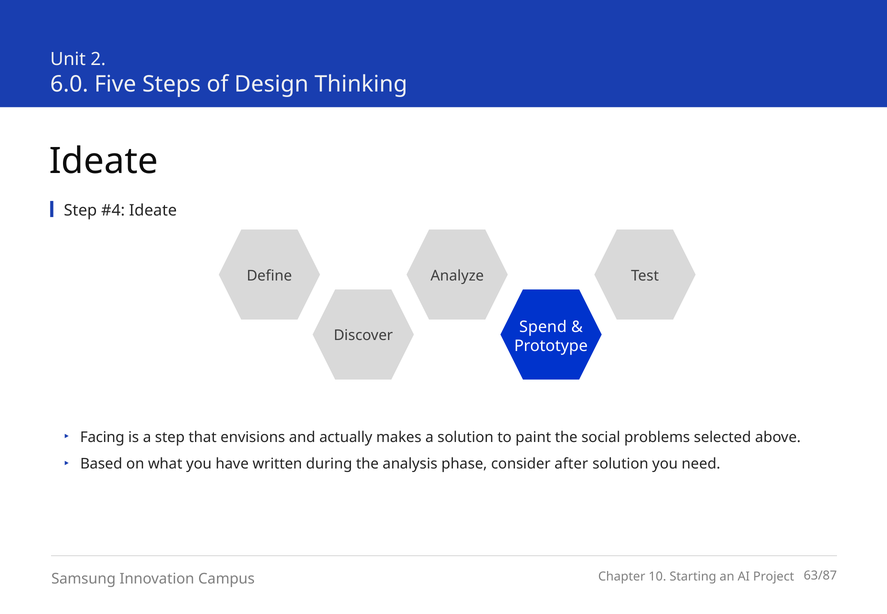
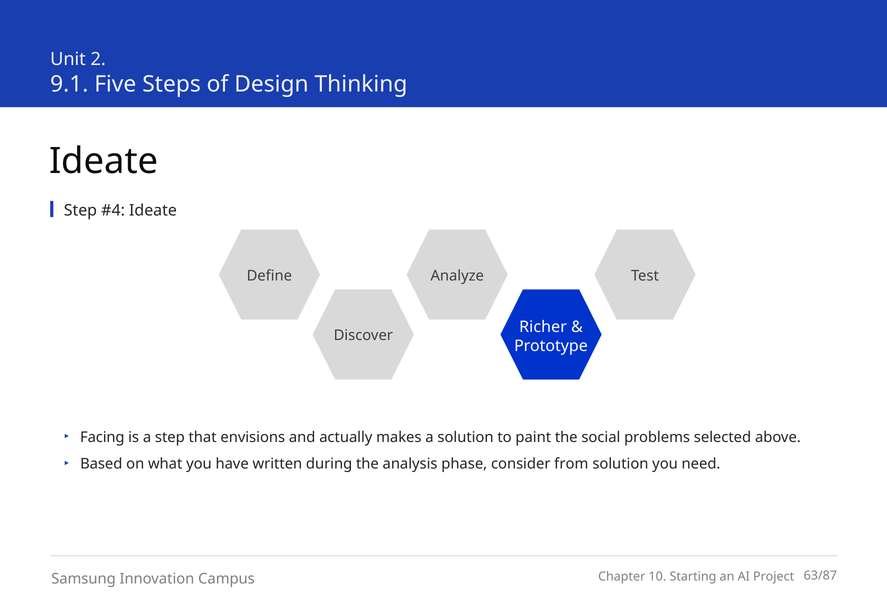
6.0: 6.0 -> 9.1
Spend: Spend -> Richer
after: after -> from
